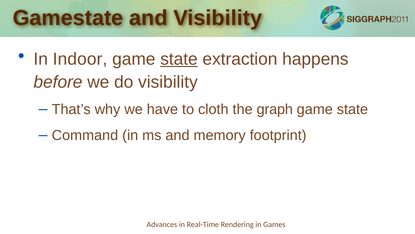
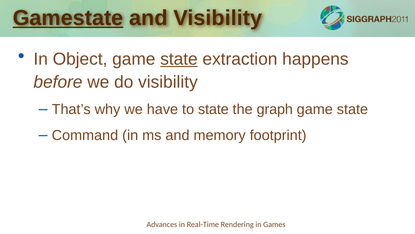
Gamestate underline: none -> present
Indoor: Indoor -> Object
to cloth: cloth -> state
